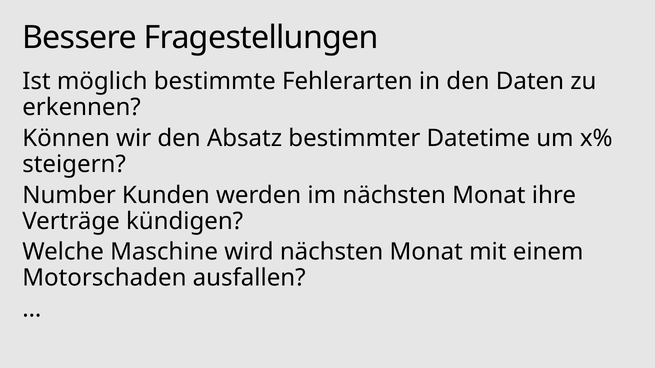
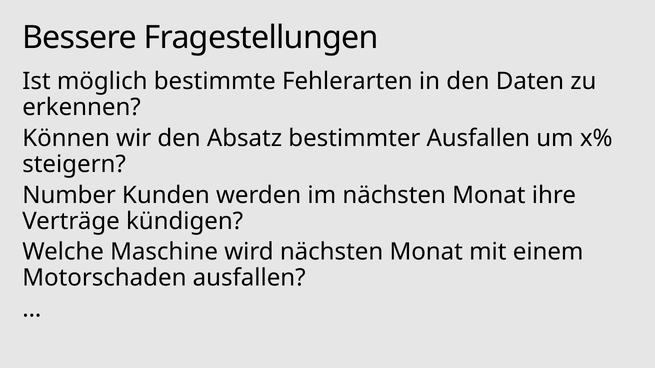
bestimmter Datetime: Datetime -> Ausfallen
